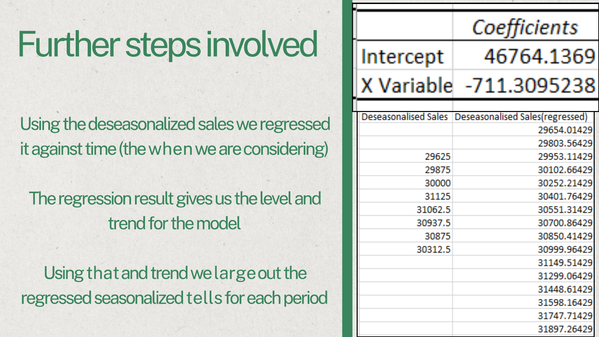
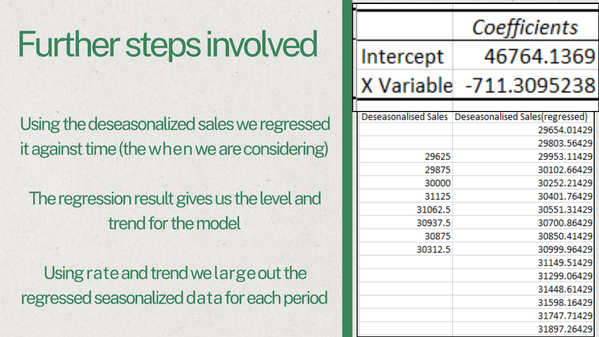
that: that -> rate
tells: tells -> data
